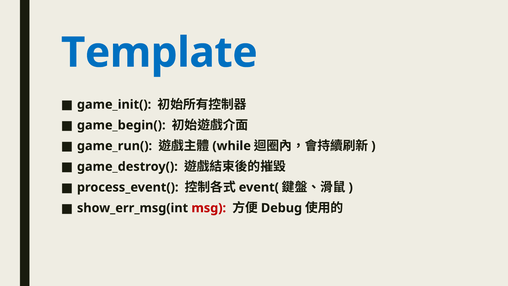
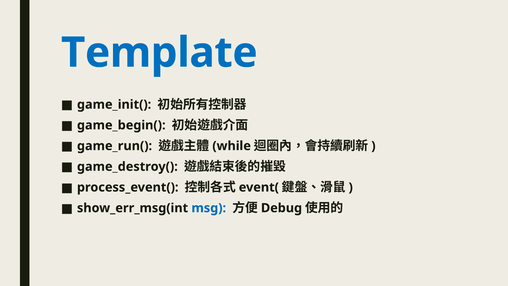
msg colour: red -> blue
